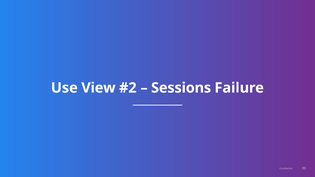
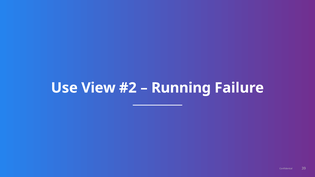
Sessions: Sessions -> Running
